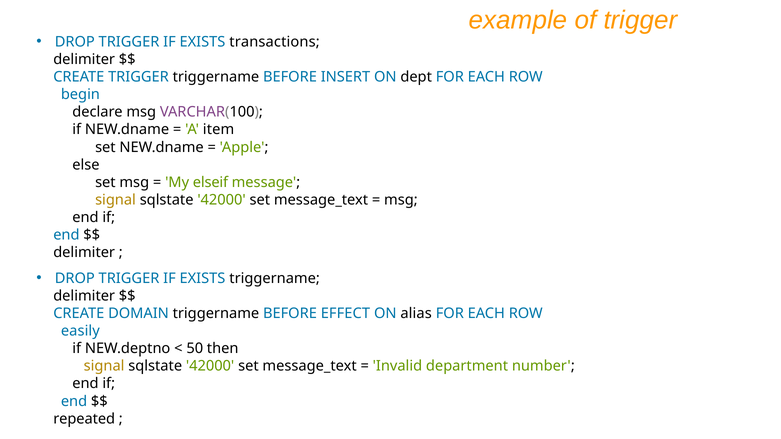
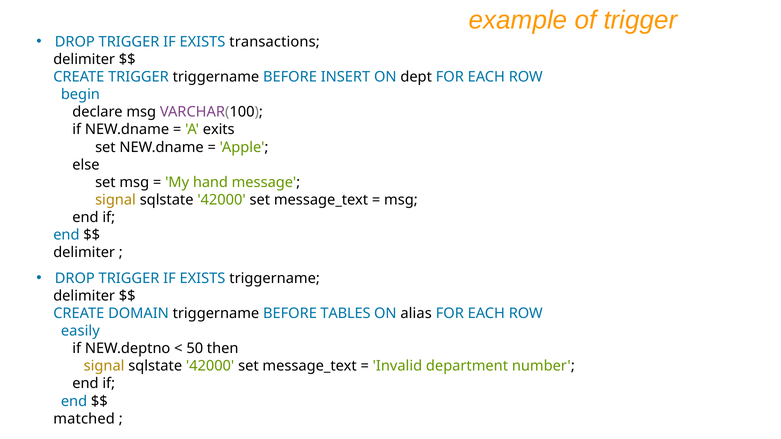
item: item -> exits
elseif: elseif -> hand
EFFECT: EFFECT -> TABLES
repeated: repeated -> matched
